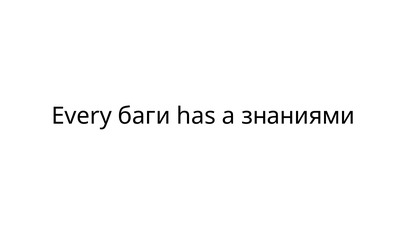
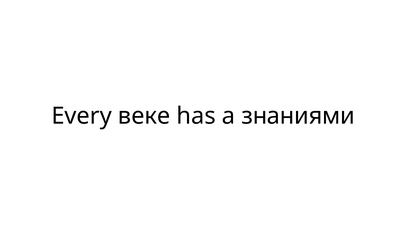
баги: баги -> веке
